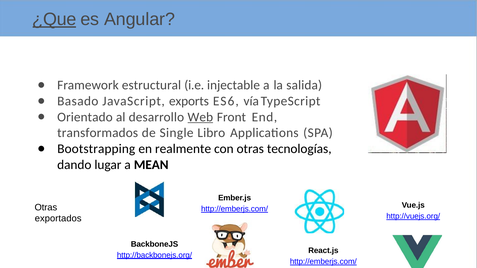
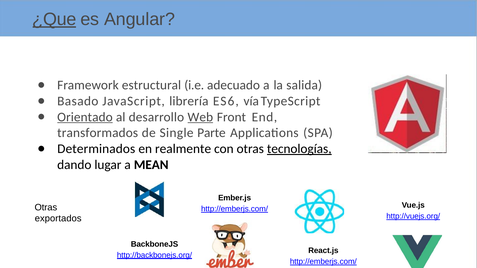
injectable: injectable -> adecuado
exports: exports -> librería
Orientado underline: none -> present
Libro: Libro -> Parte
Bootstrapping: Bootstrapping -> Determinados
tecnologías underline: none -> present
